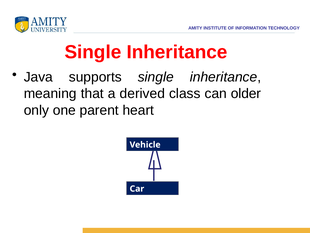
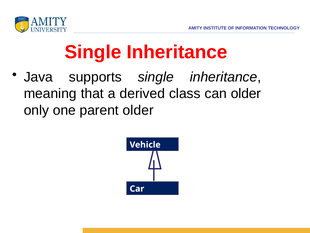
parent heart: heart -> older
